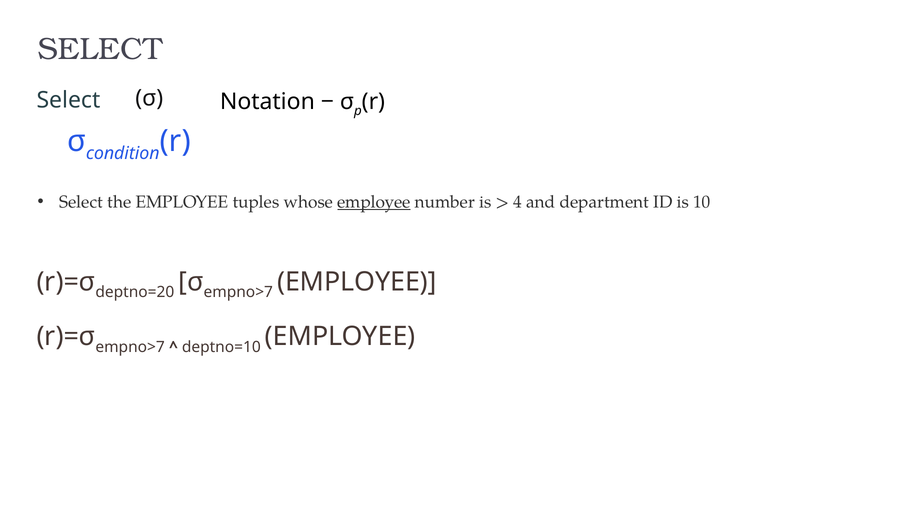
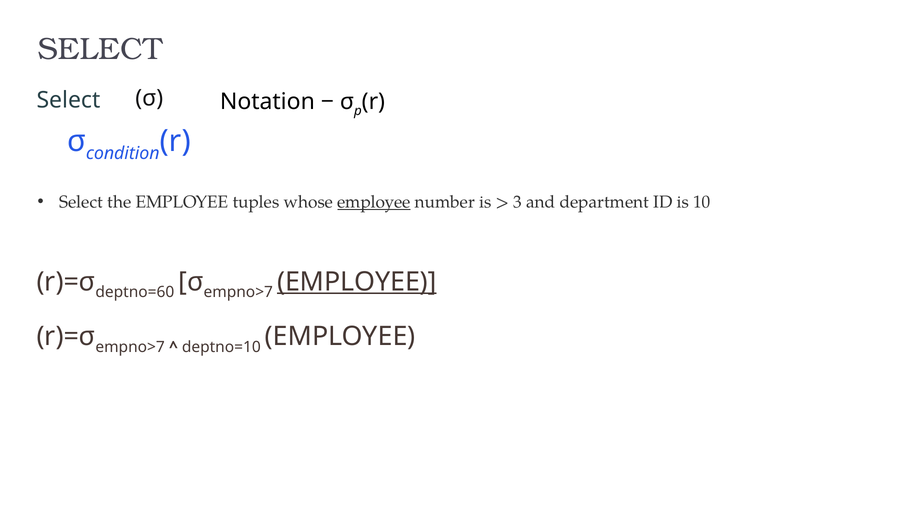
4: 4 -> 3
deptno=20: deptno=20 -> deptno=60
EMPLOYEE at (357, 282) underline: none -> present
